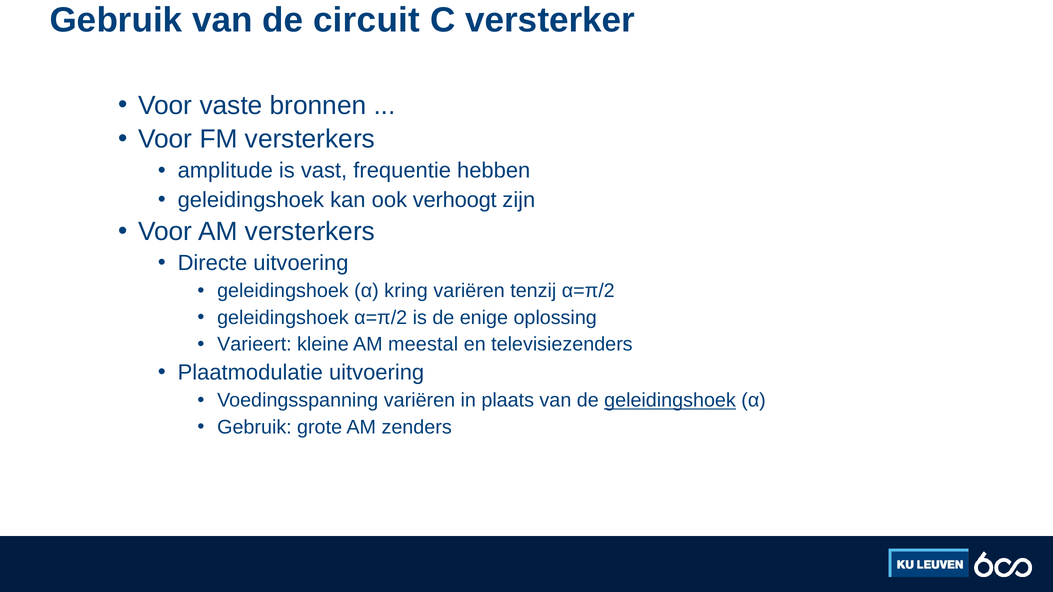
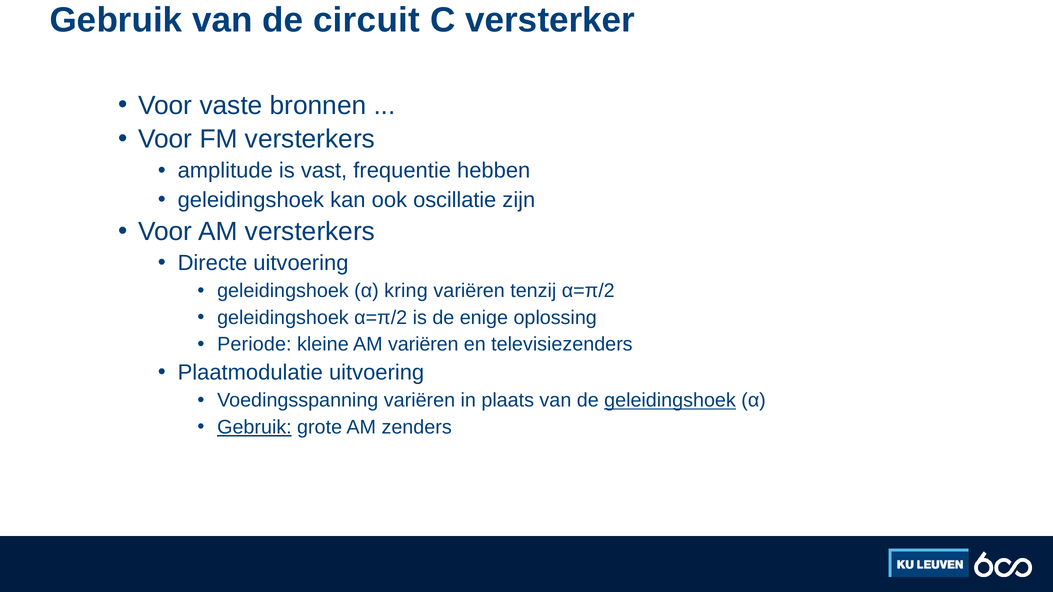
verhoogt: verhoogt -> oscillatie
Varieert: Varieert -> Periode
AM meestal: meestal -> variëren
Gebruik at (254, 427) underline: none -> present
